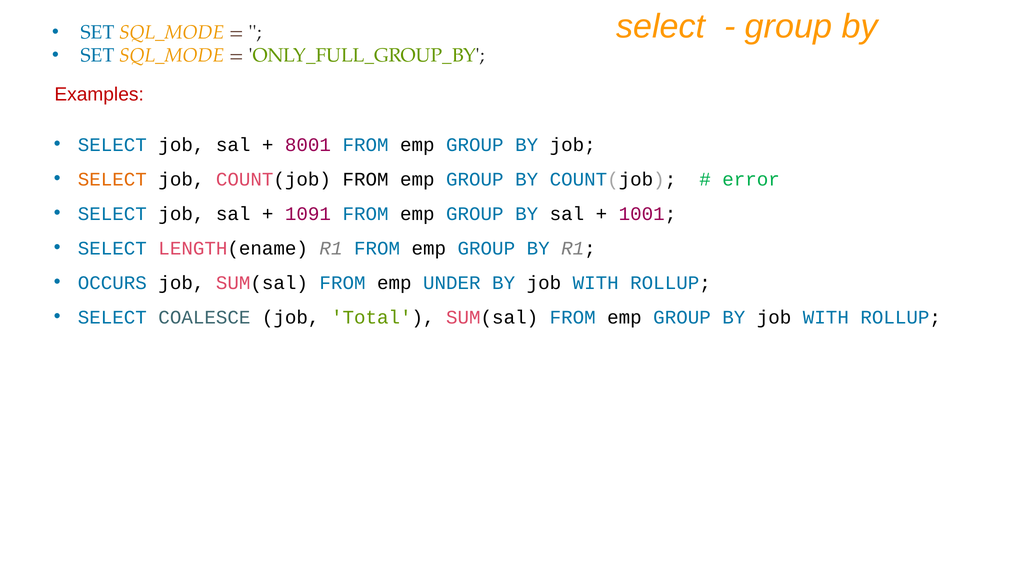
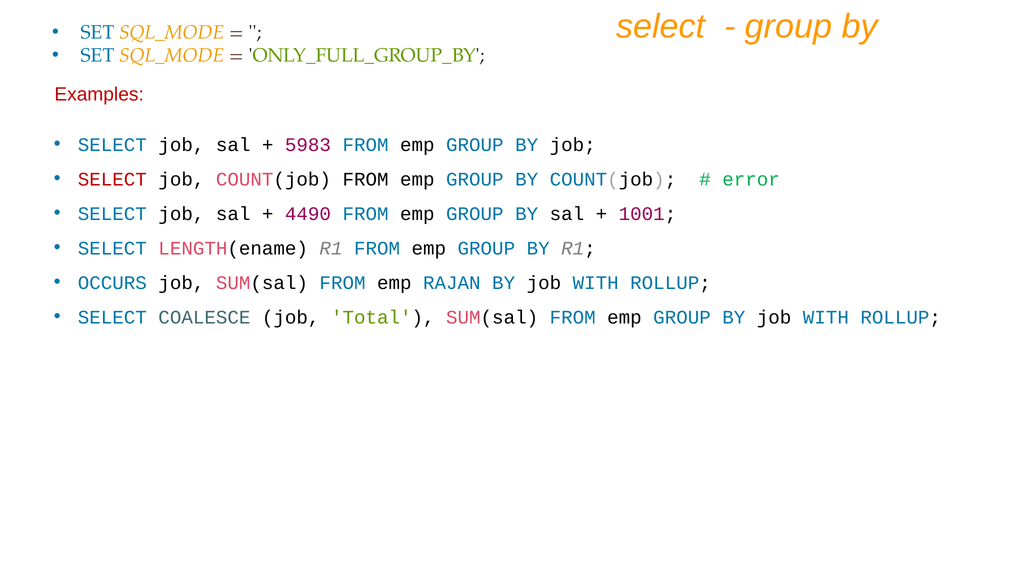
8001: 8001 -> 5983
SELECT at (112, 179) colour: orange -> red
1091: 1091 -> 4490
UNDER: UNDER -> RAJAN
